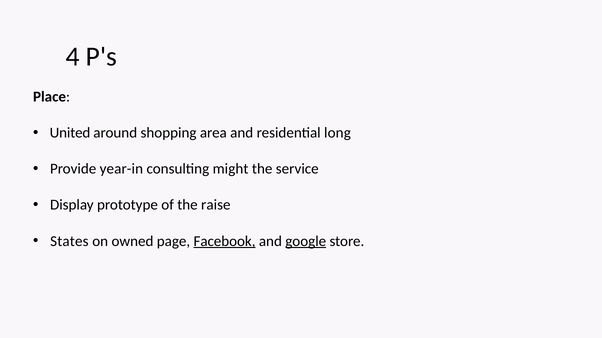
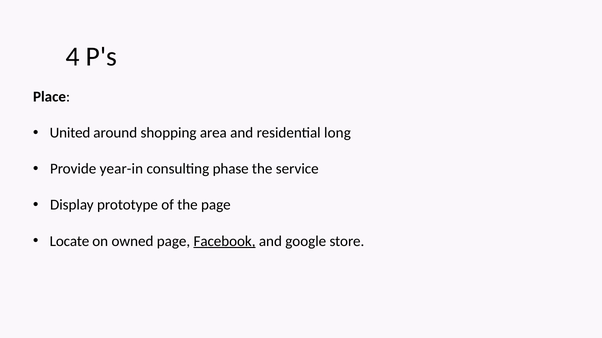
might: might -> phase
the raise: raise -> page
States: States -> Locate
google underline: present -> none
